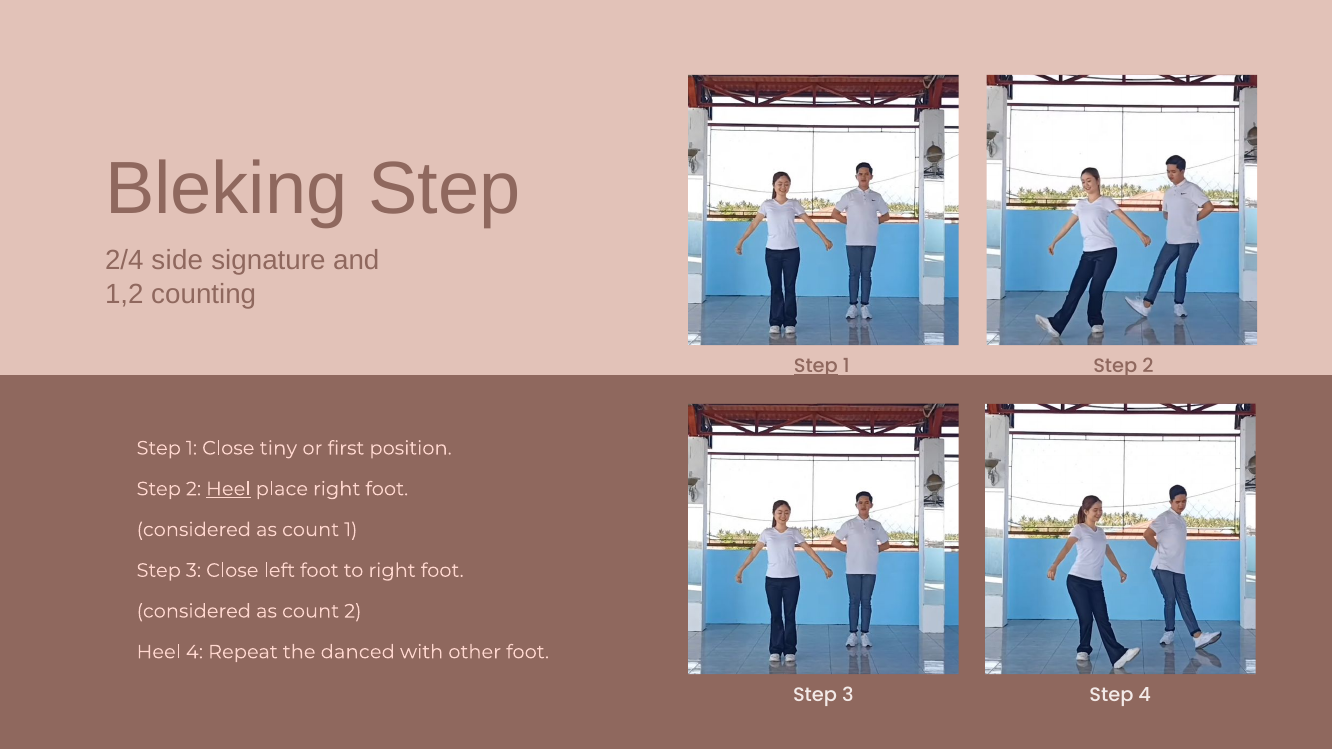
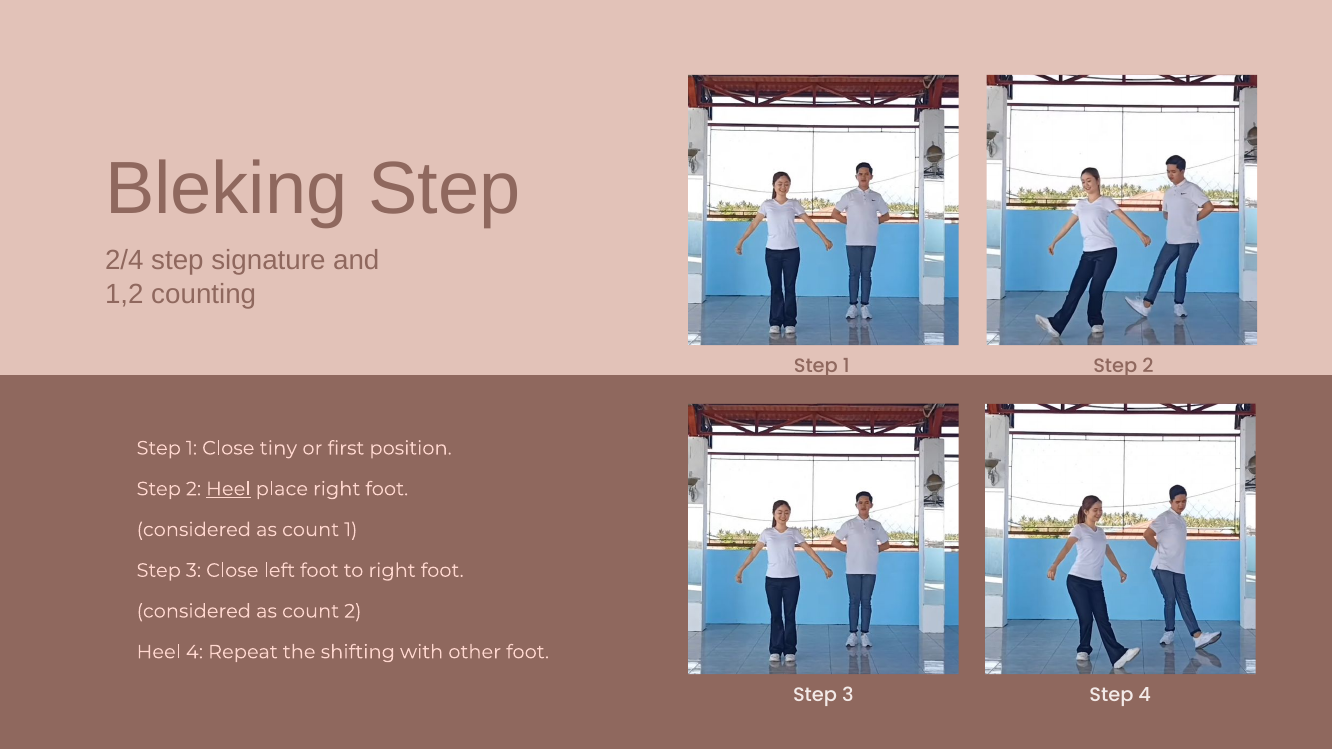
2/4 side: side -> step
Step at (816, 367) underline: present -> none
danced: danced -> shifting
